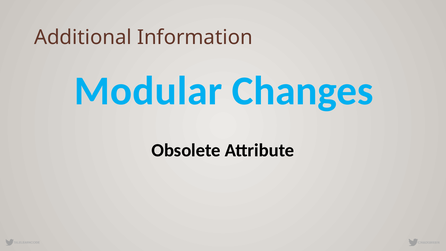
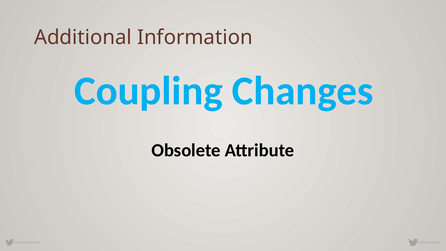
Modular: Modular -> Coupling
